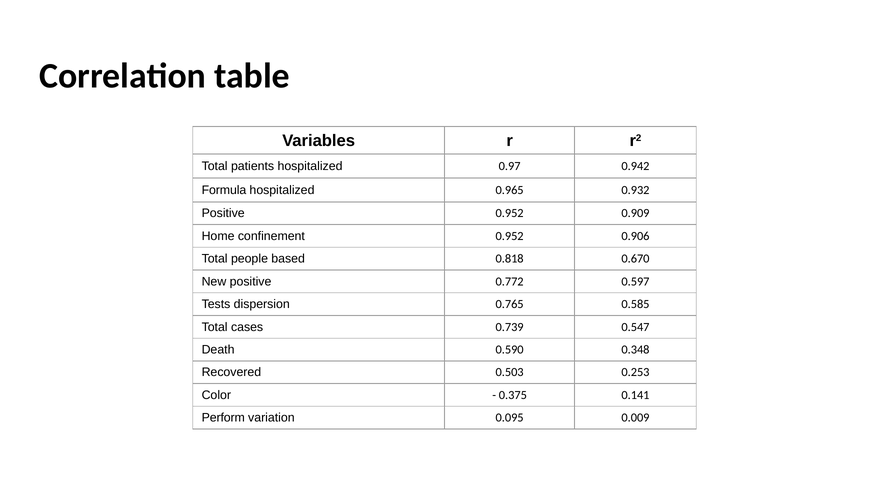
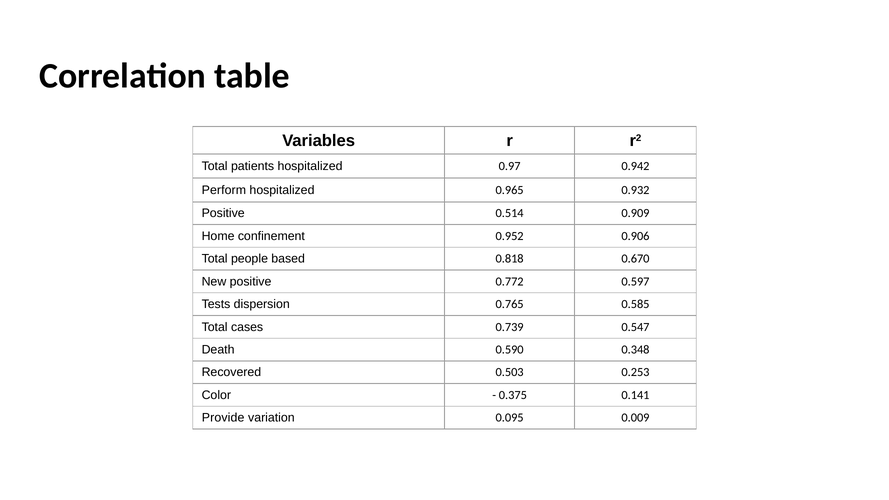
Formula: Formula -> Perform
Positive 0.952: 0.952 -> 0.514
Perform: Perform -> Provide
